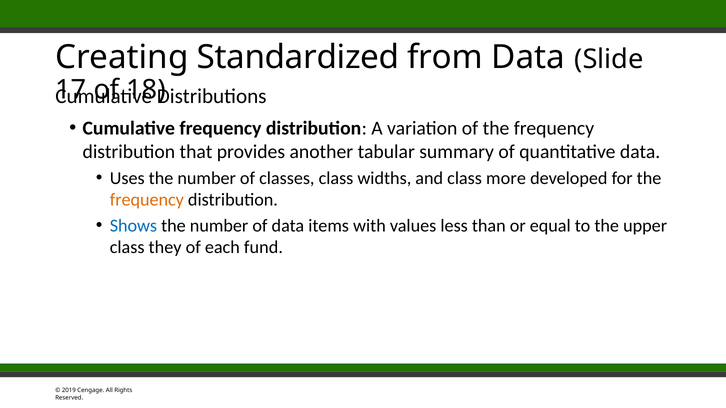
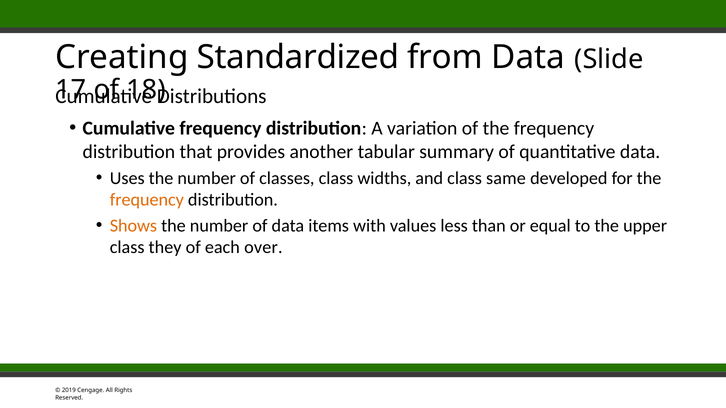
more: more -> same
Shows colour: blue -> orange
fund: fund -> over
